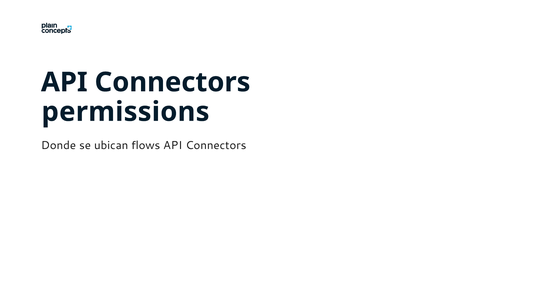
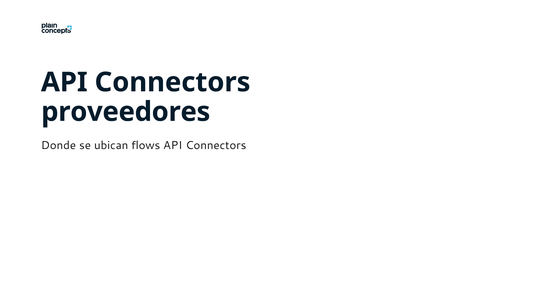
permissions: permissions -> proveedores
